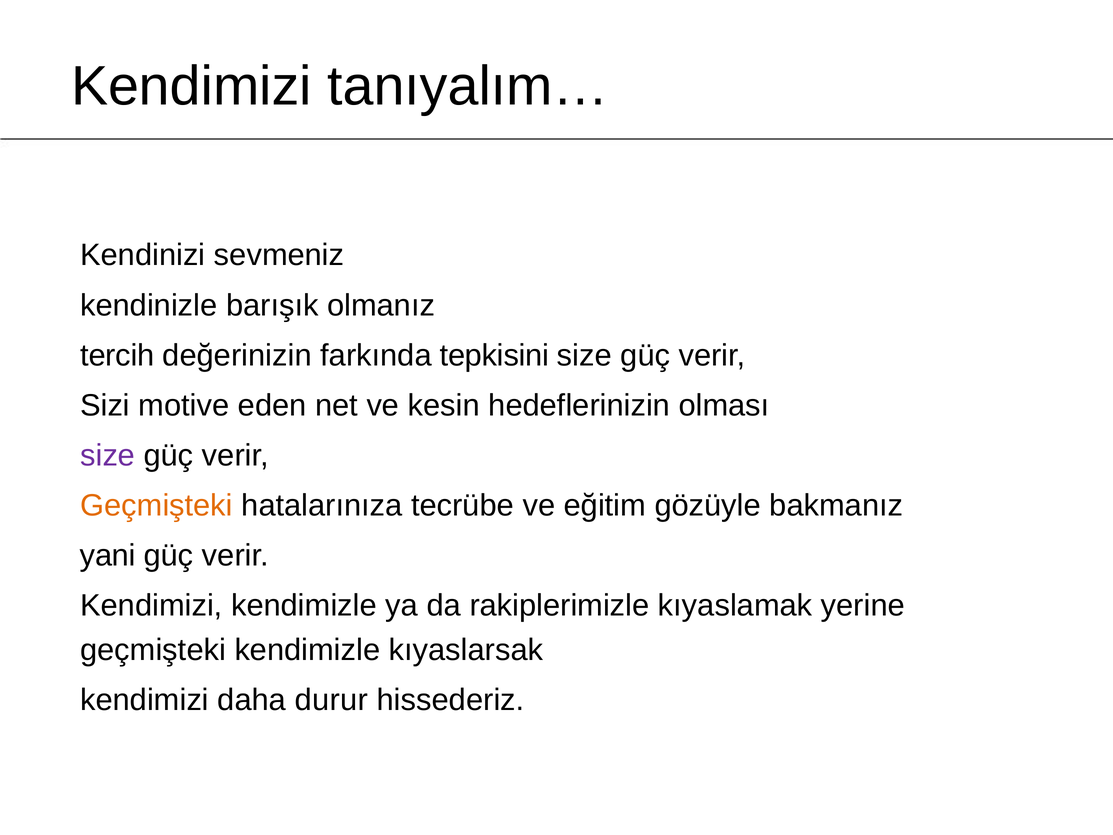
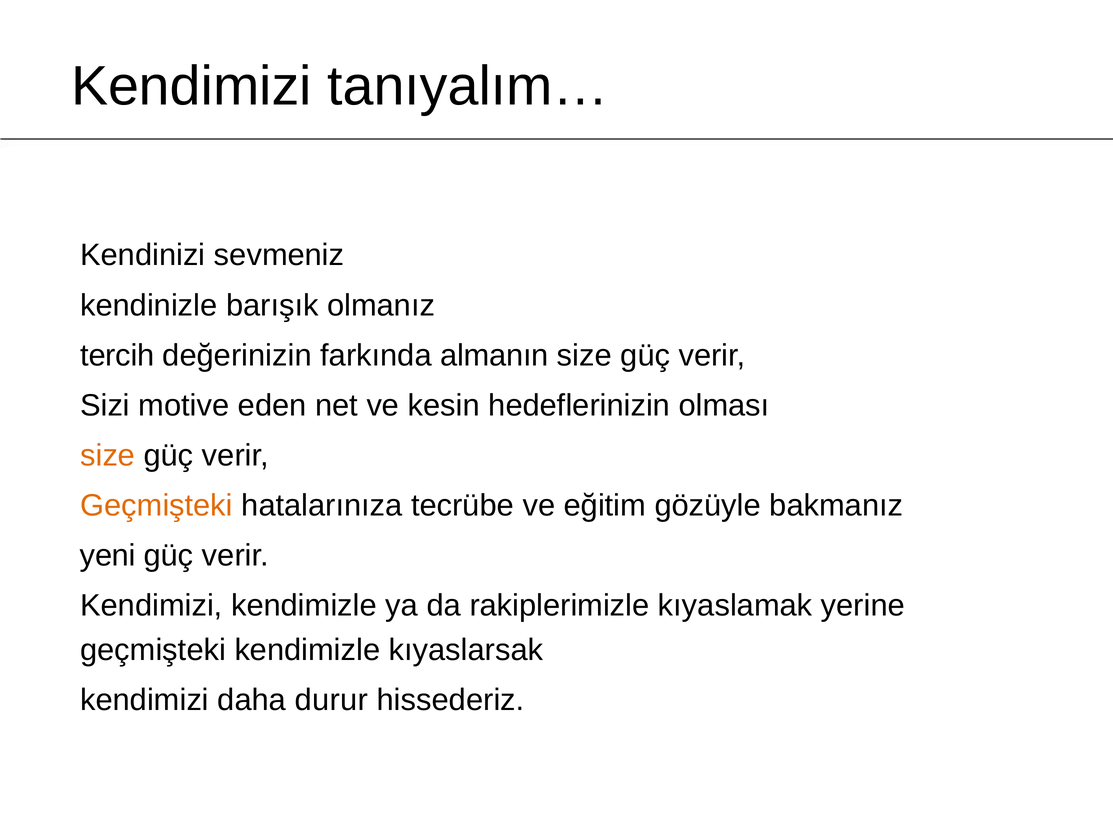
tepkisini: tepkisini -> almanın
size at (108, 455) colour: purple -> orange
yani: yani -> yeni
